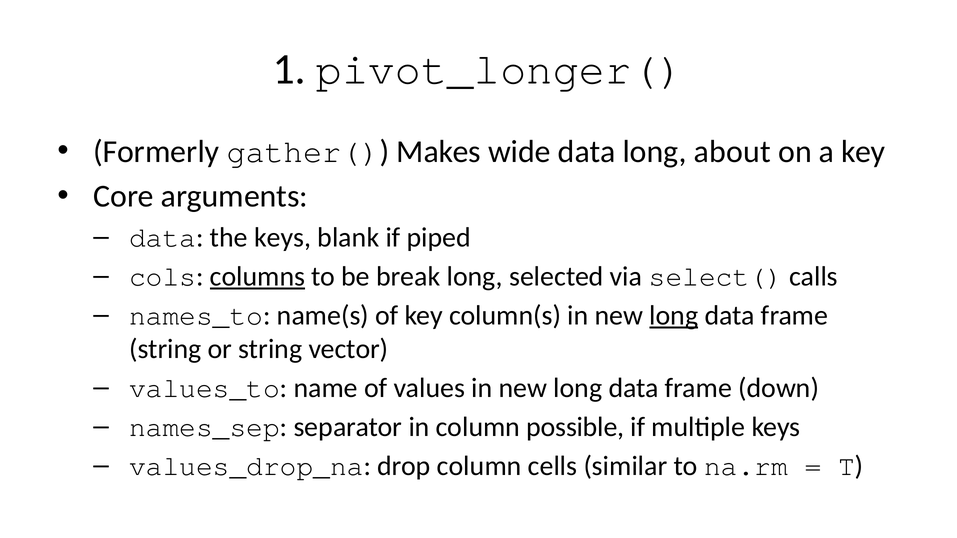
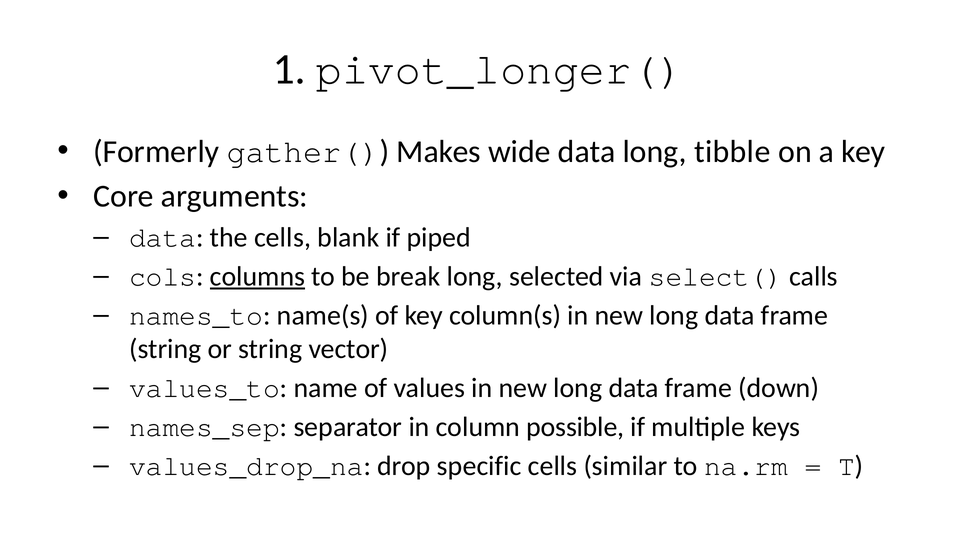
about: about -> tibble
the keys: keys -> cells
long at (674, 316) underline: present -> none
drop column: column -> specific
